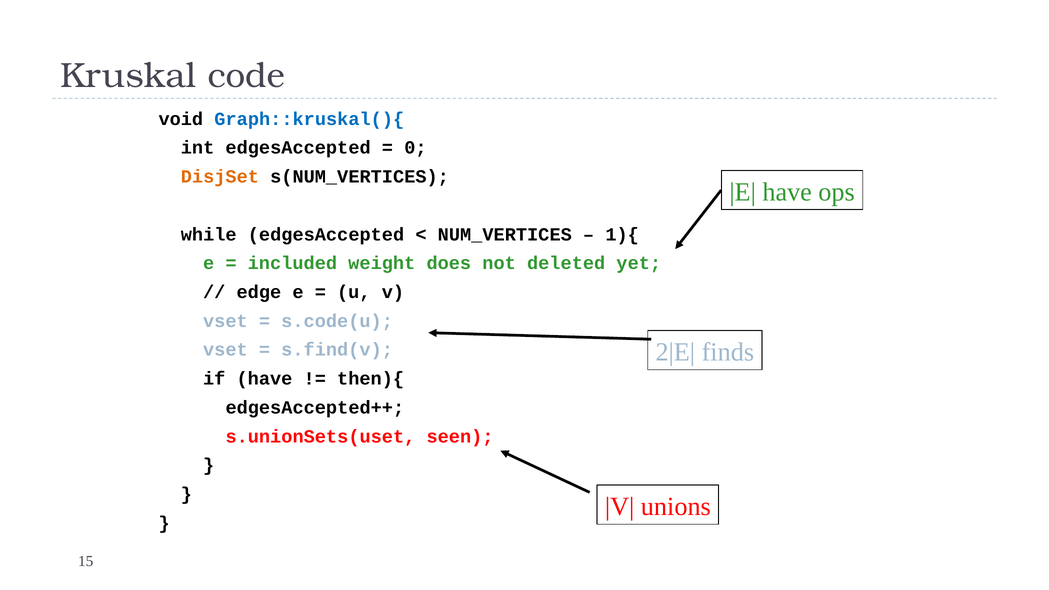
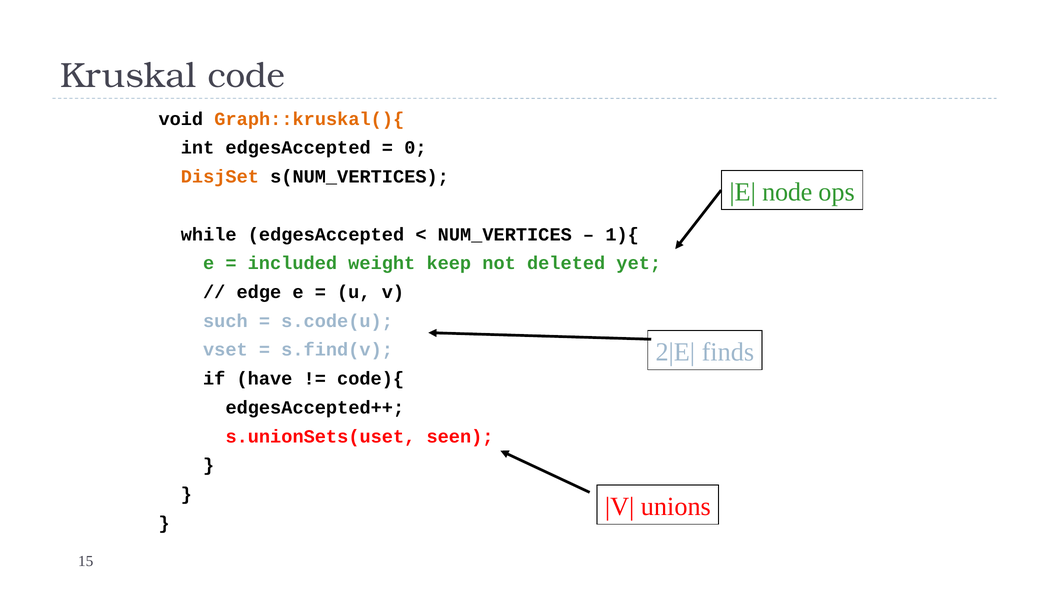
Graph::kruskal(){ colour: blue -> orange
have at (787, 192): have -> node
does: does -> keep
vset at (225, 321): vset -> such
then){: then){ -> code){
